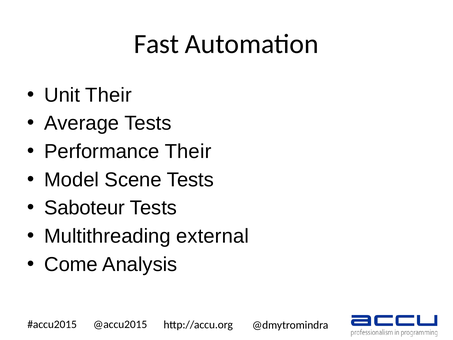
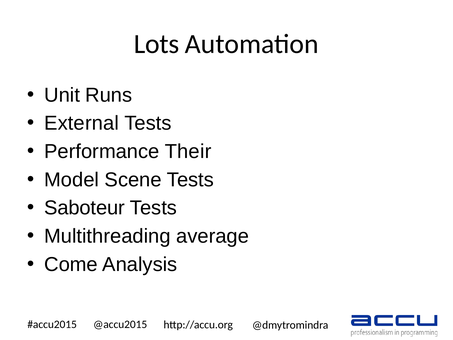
Fast: Fast -> Lots
Unit Their: Their -> Runs
Average: Average -> External
external: external -> average
